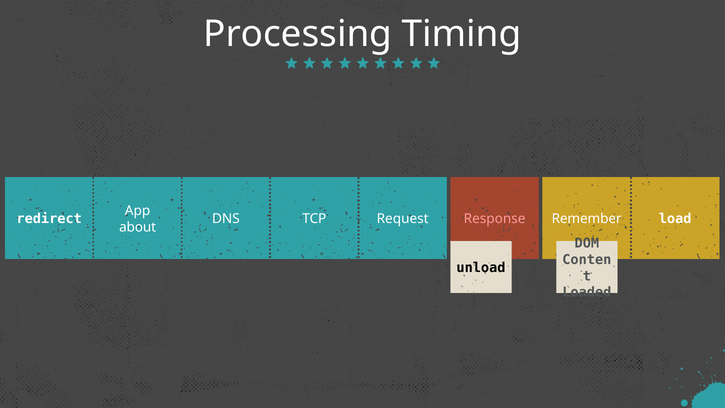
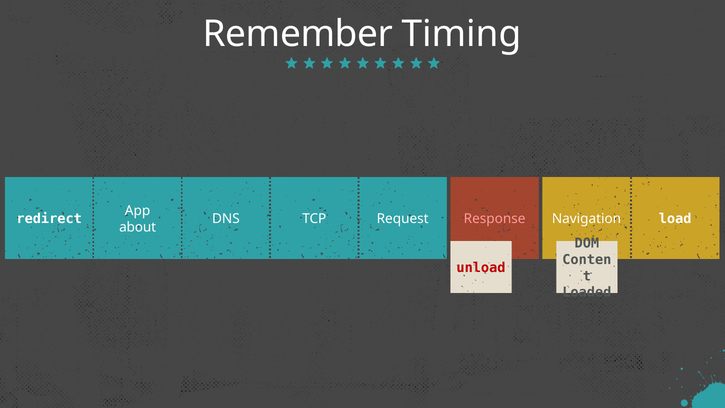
Processing: Processing -> Remember
Remember: Remember -> Navigation
unload colour: black -> red
